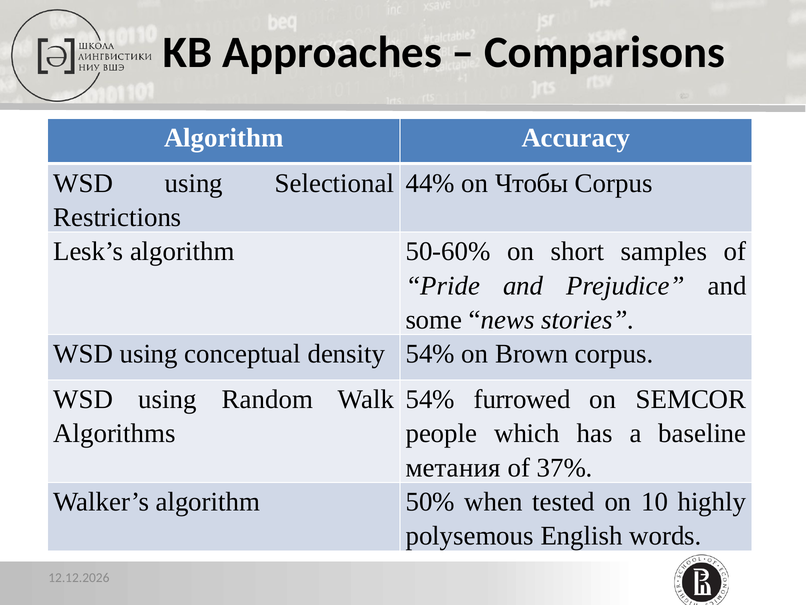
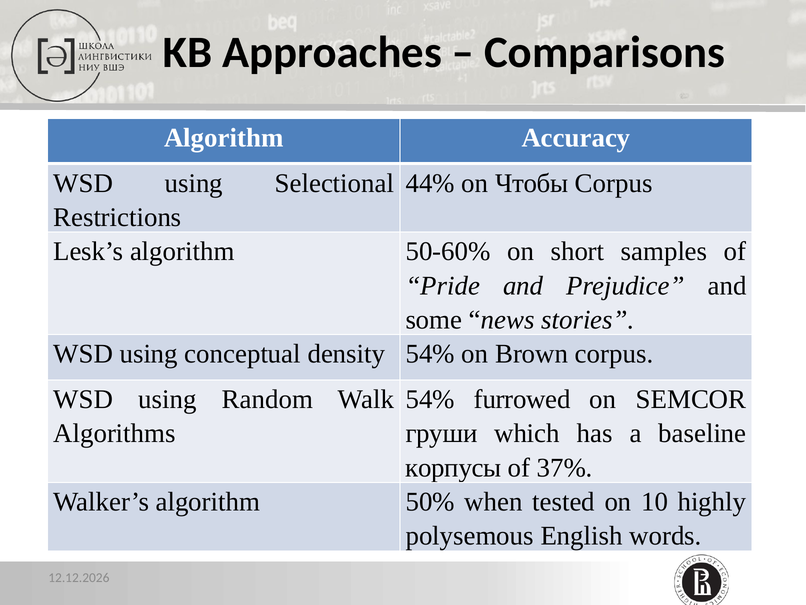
people: people -> груши
метания: метания -> корпусы
